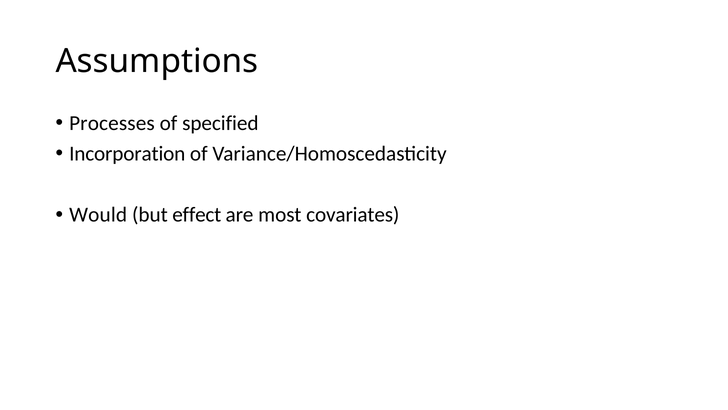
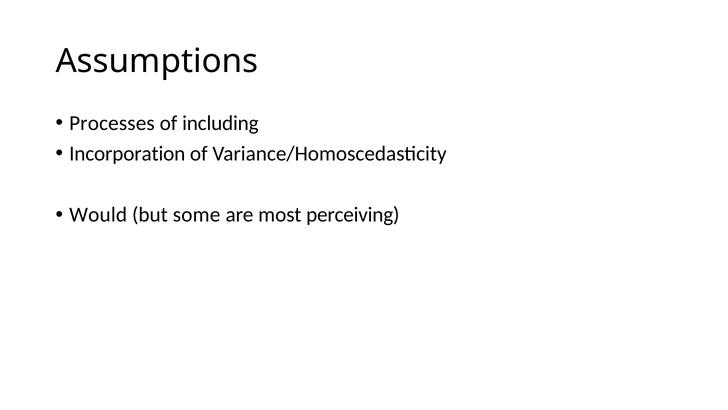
specified: specified -> including
effect: effect -> some
covariates: covariates -> perceiving
